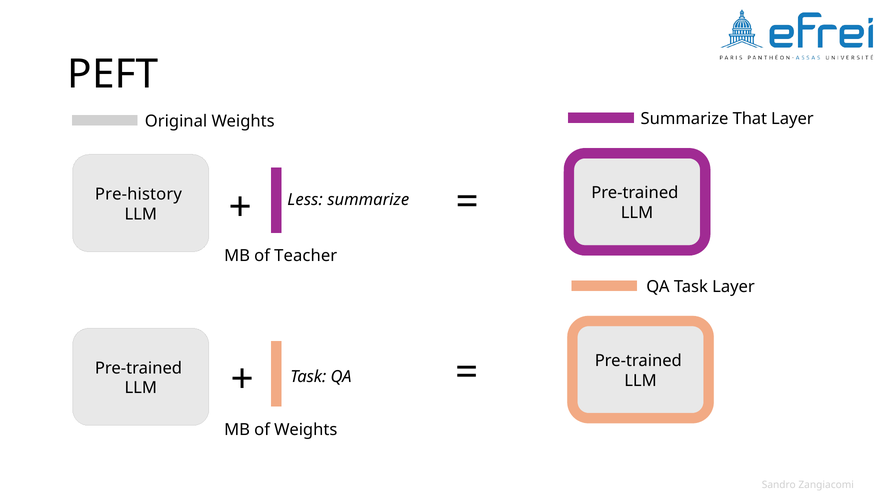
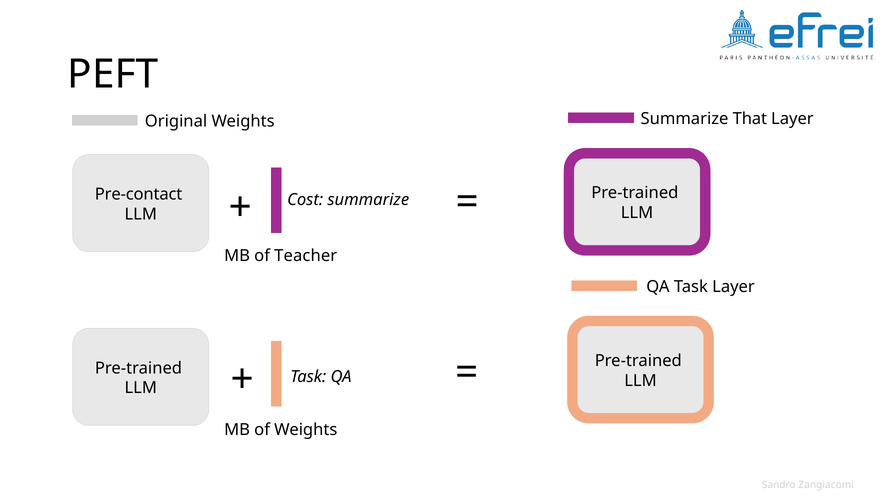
Pre-history: Pre-history -> Pre-contact
Less: Less -> Cost
